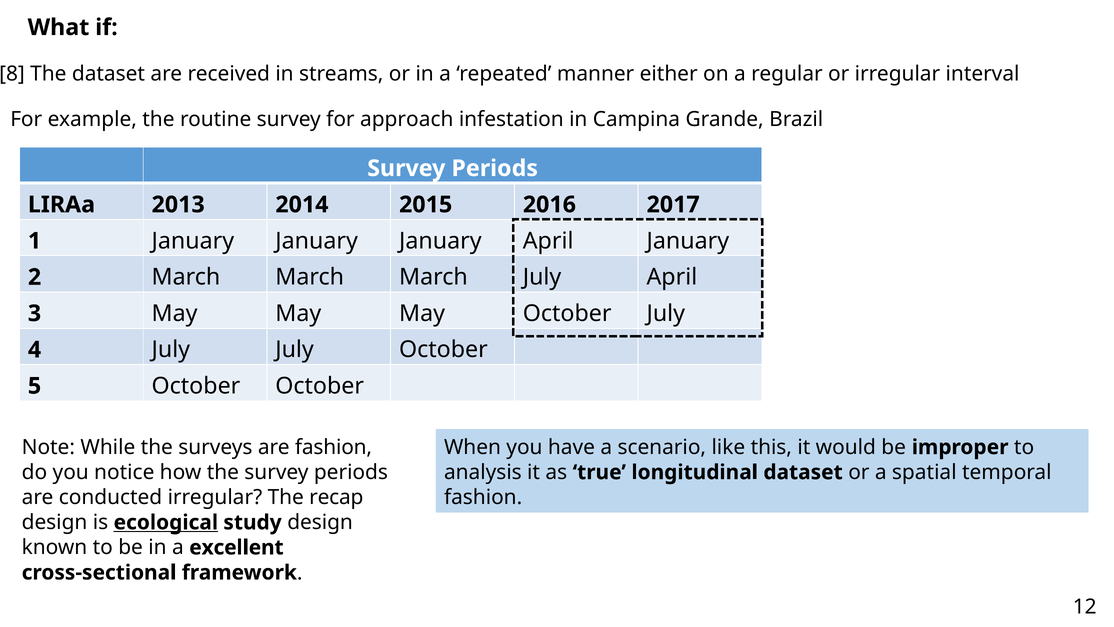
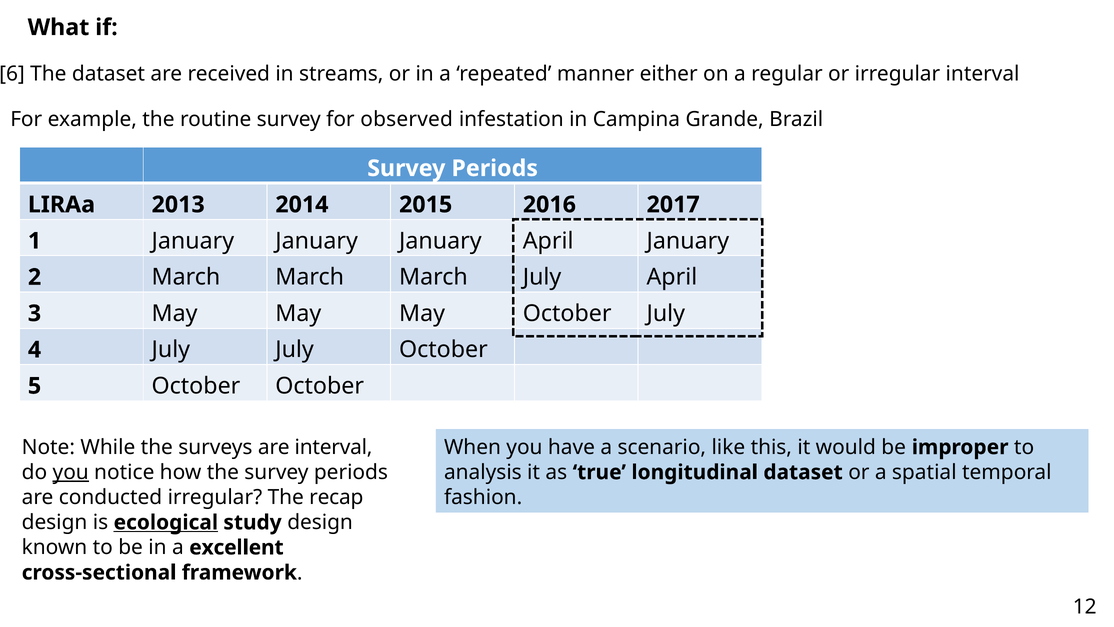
8: 8 -> 6
approach: approach -> observed
are fashion: fashion -> interval
you at (71, 472) underline: none -> present
